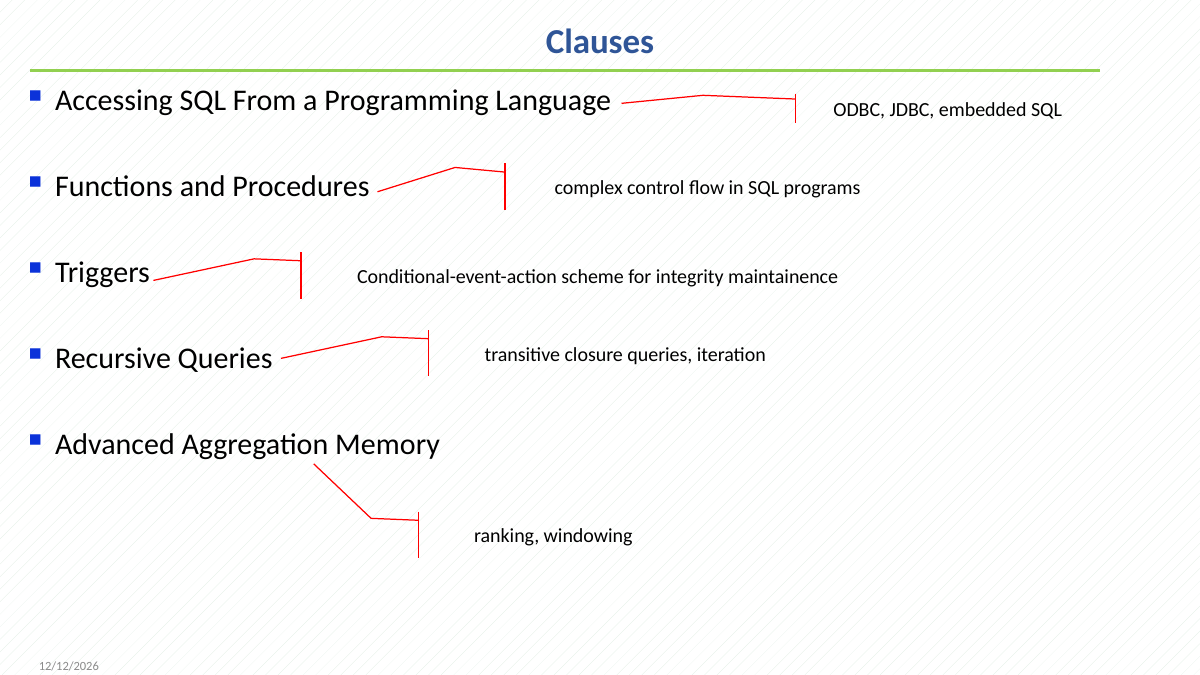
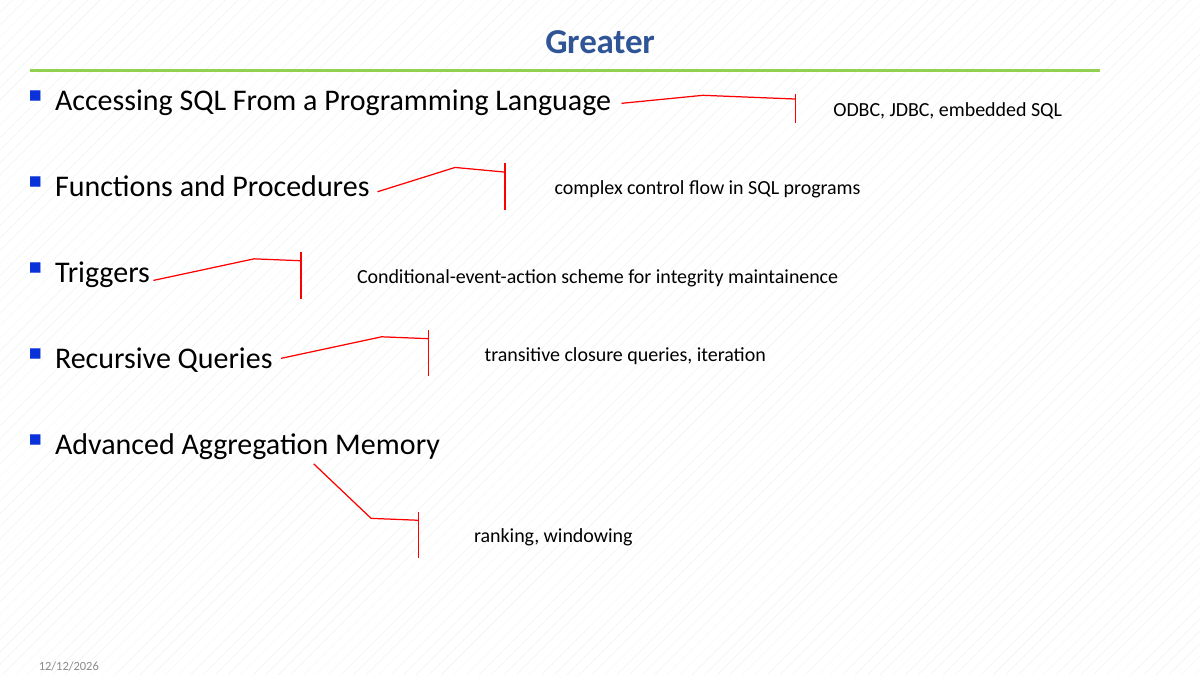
Clauses: Clauses -> Greater
